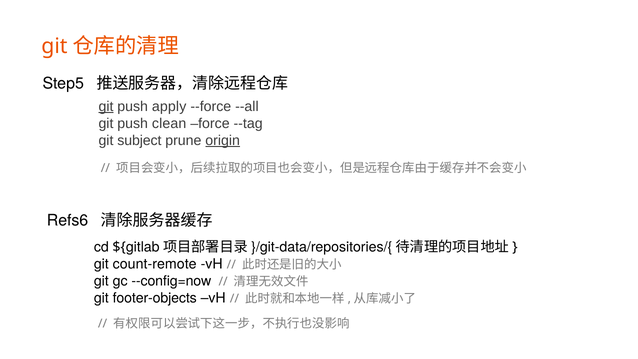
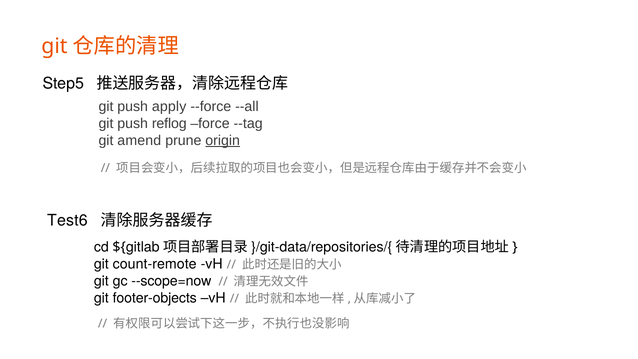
git at (106, 106) underline: present -> none
clean: clean -> reflog
subject: subject -> amend
Refs6: Refs6 -> Test6
--config=now: --config=now -> --scope=now
